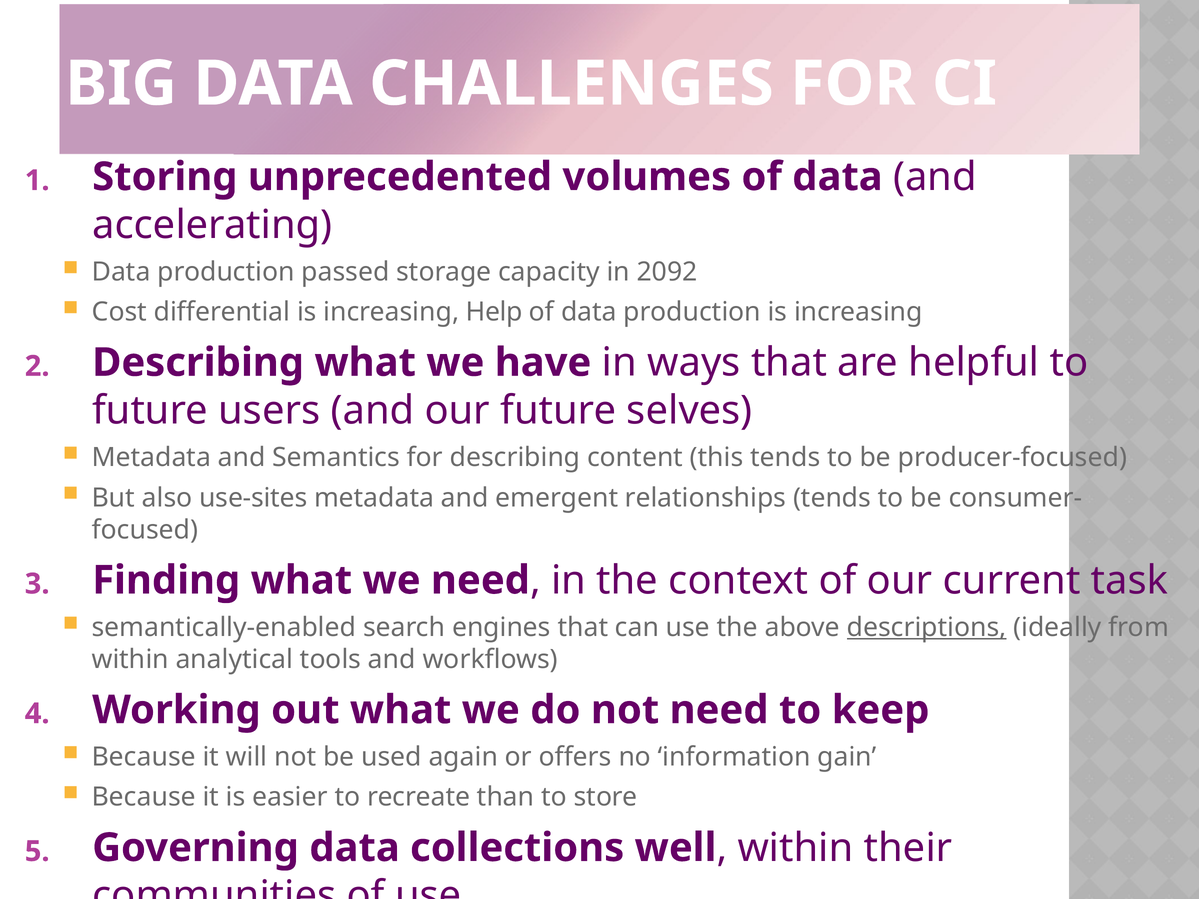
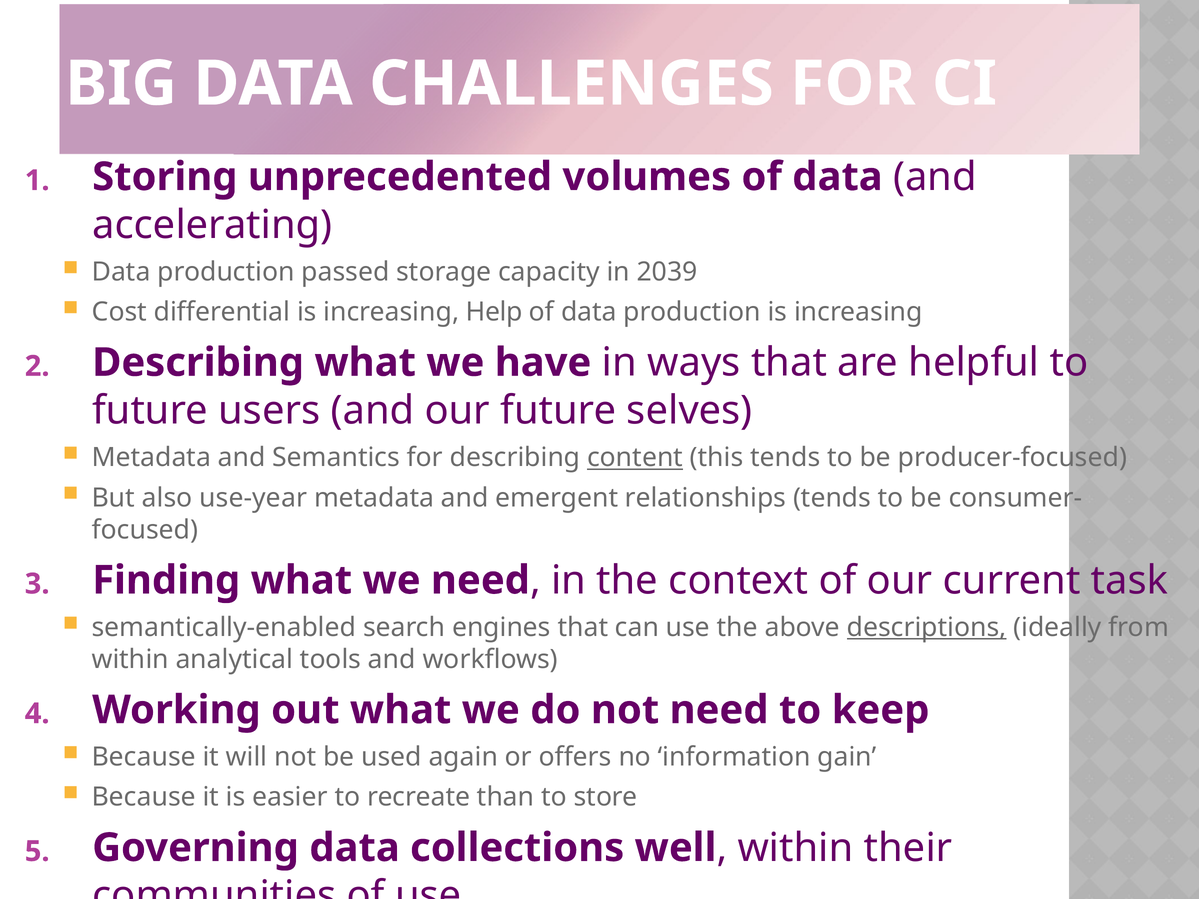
2092: 2092 -> 2039
content underline: none -> present
use-sites: use-sites -> use-year
